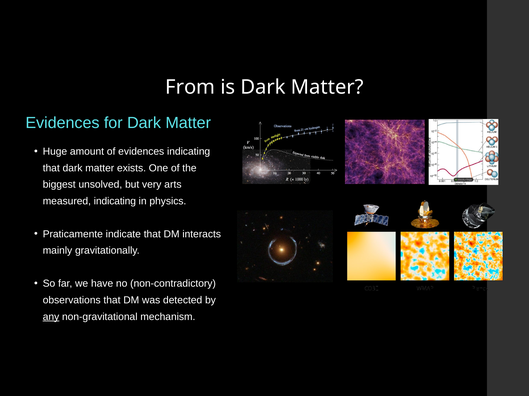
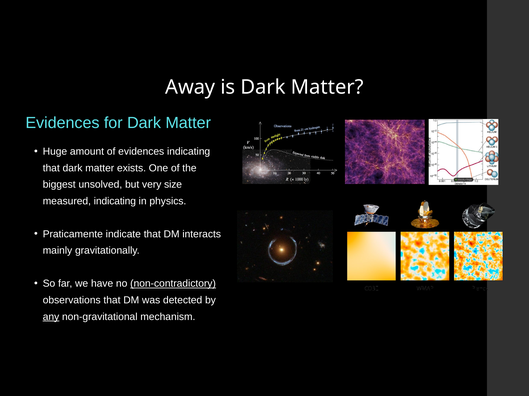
From: From -> Away
arts: arts -> size
non-contradictory underline: none -> present
